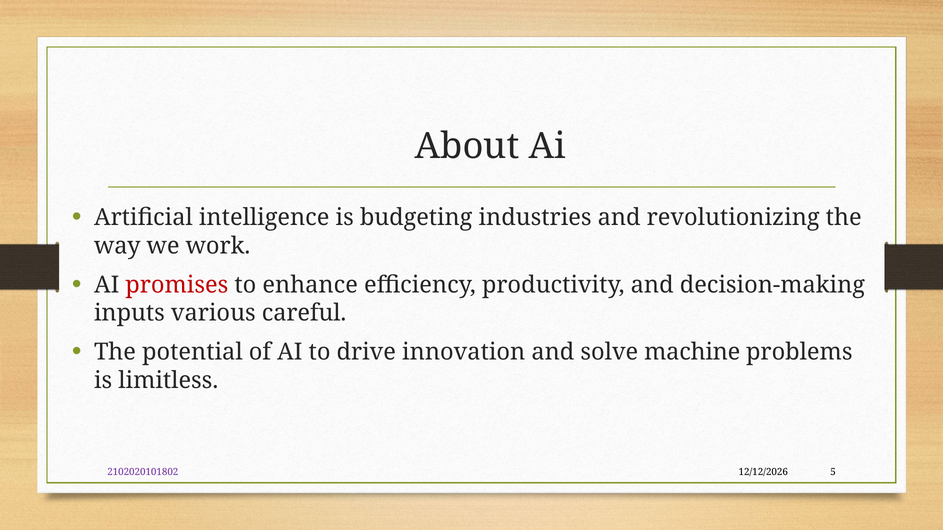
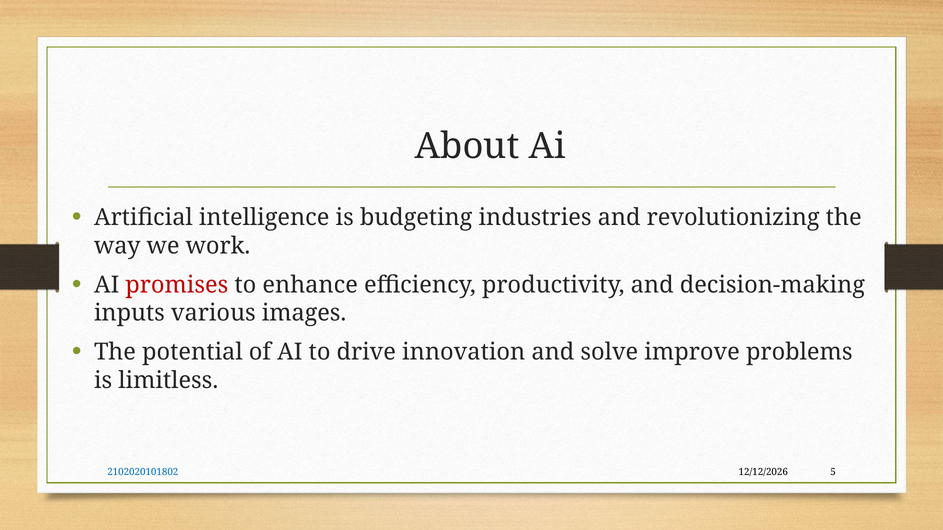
careful: careful -> images
machine: machine -> improve
2102020101802 colour: purple -> blue
